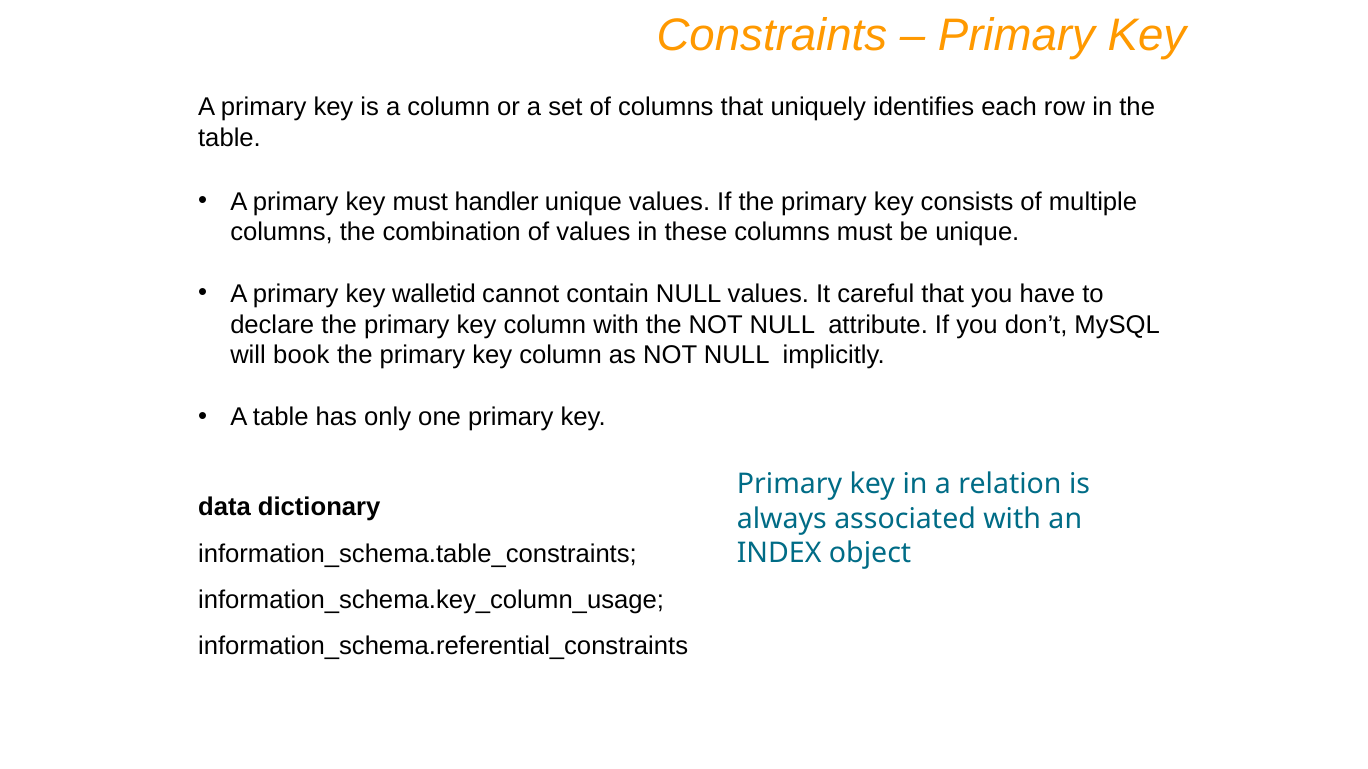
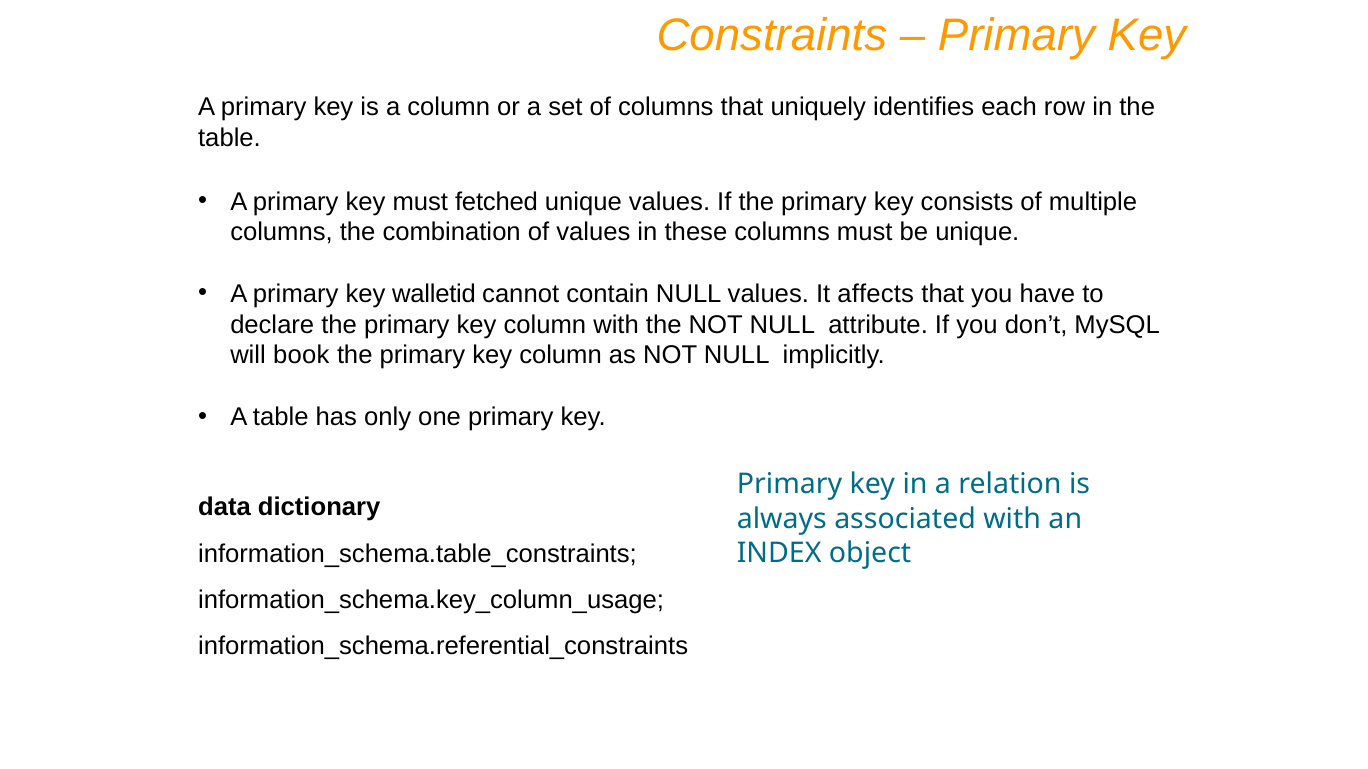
handler: handler -> fetched
careful: careful -> affects
